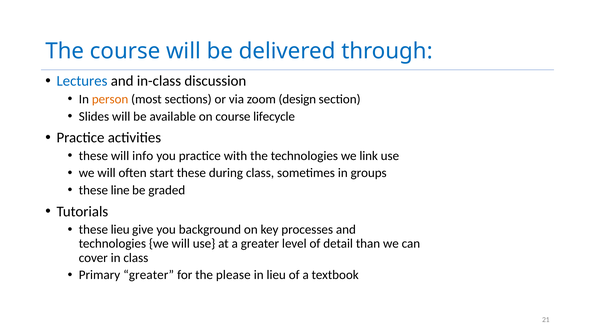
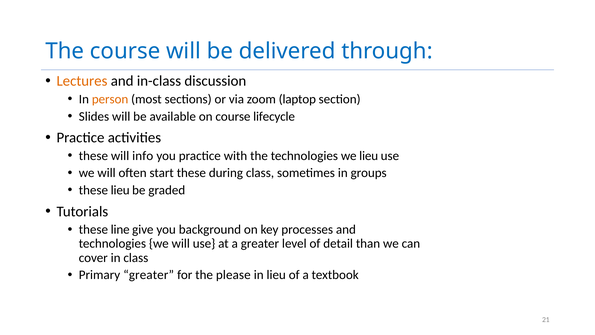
Lectures colour: blue -> orange
design: design -> laptop
we link: link -> lieu
these line: line -> lieu
these lieu: lieu -> line
